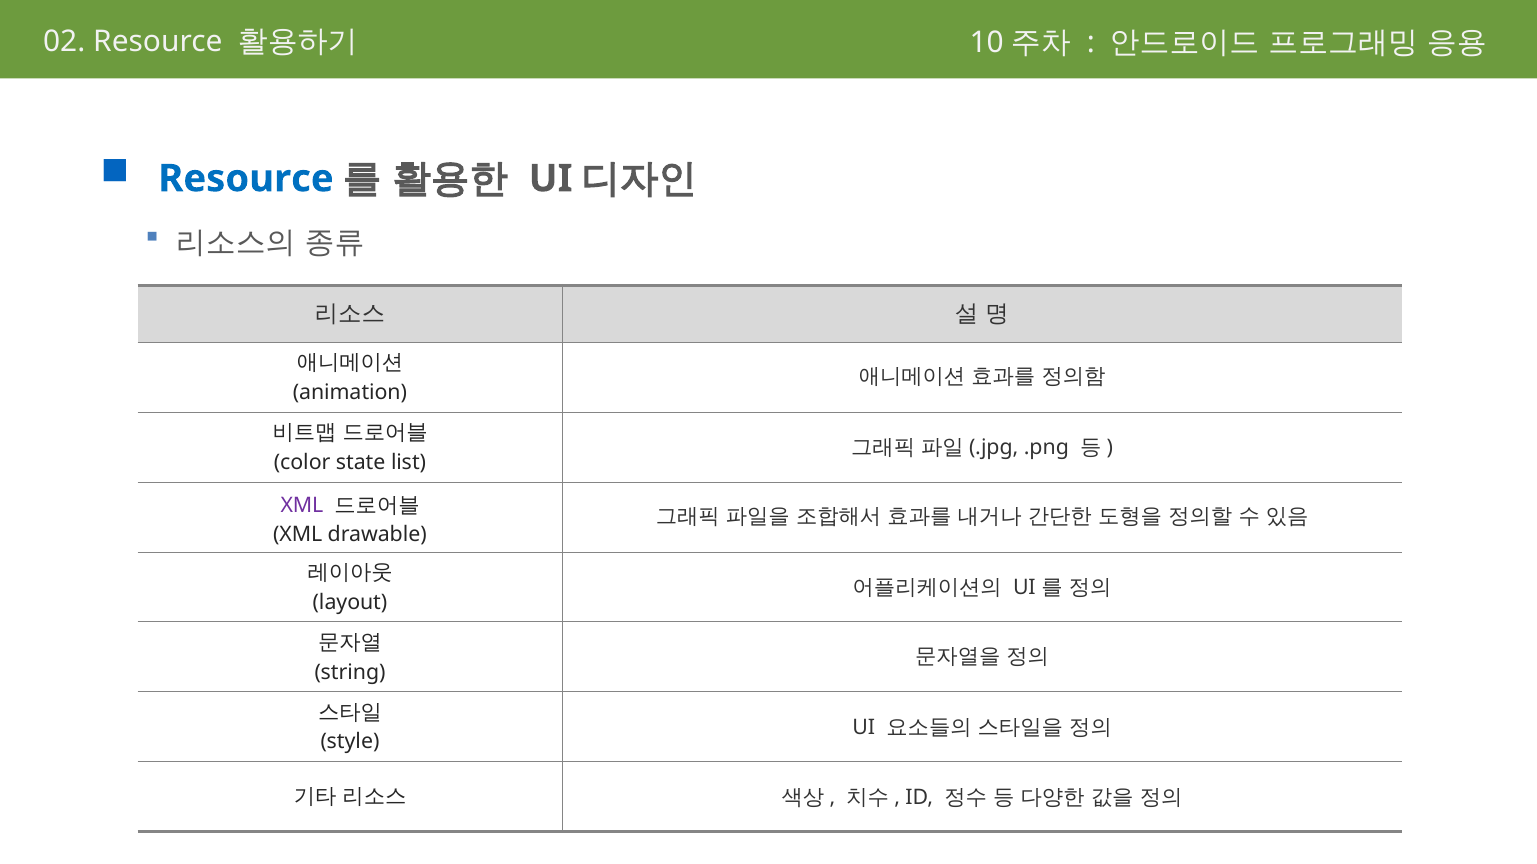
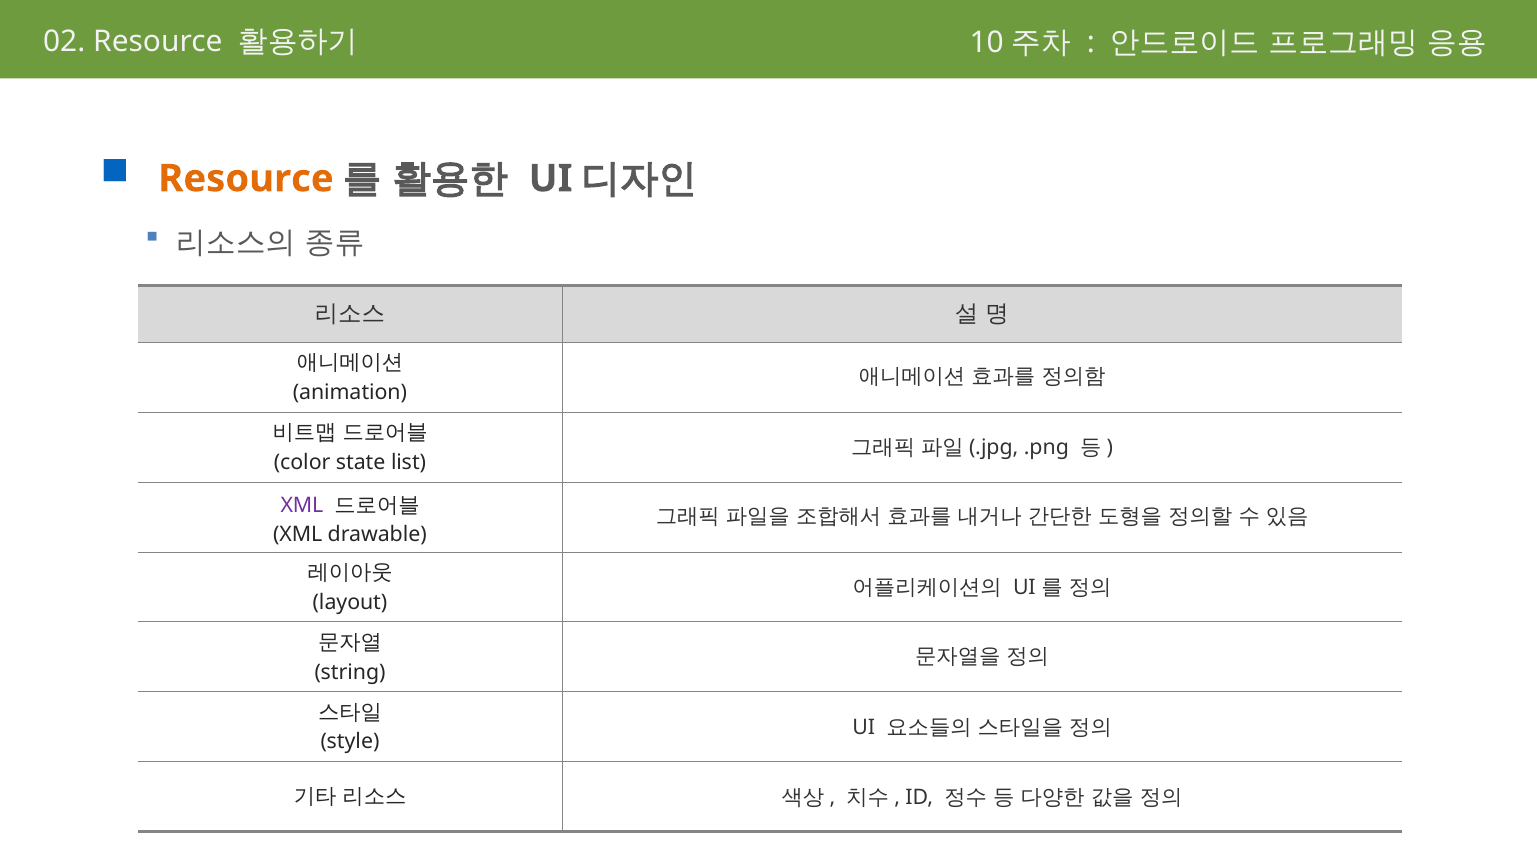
Resource at (246, 179) colour: blue -> orange
